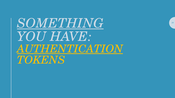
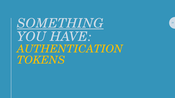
AUTHENTICATION underline: present -> none
